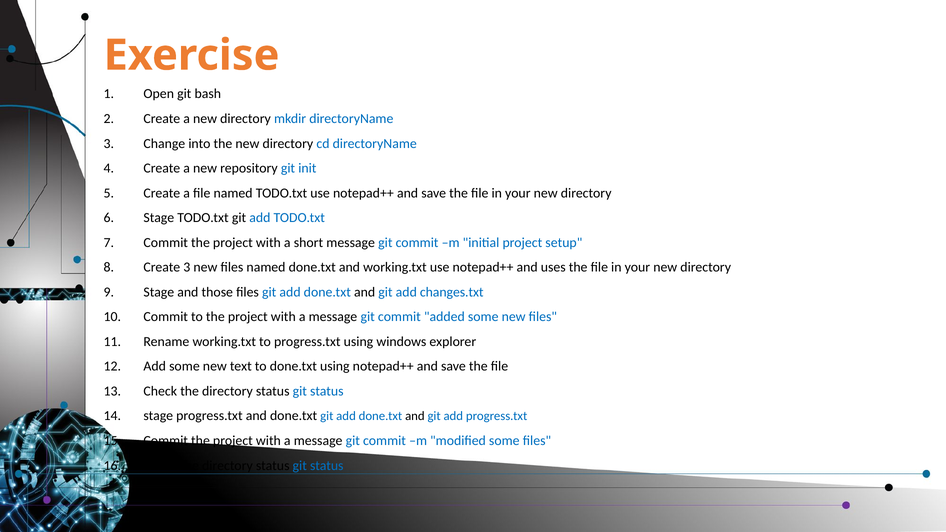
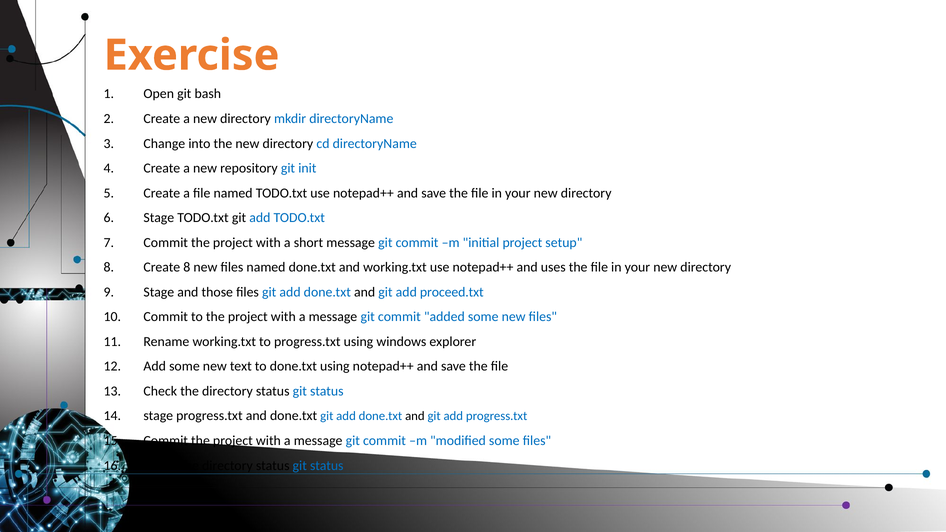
Create 3: 3 -> 8
changes.txt: changes.txt -> proceed.txt
